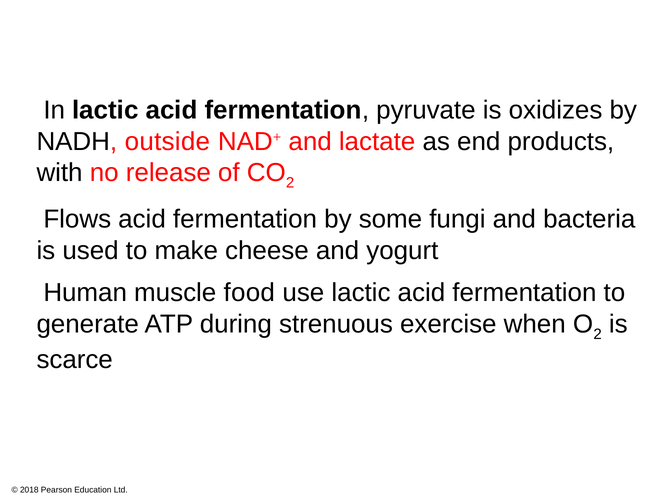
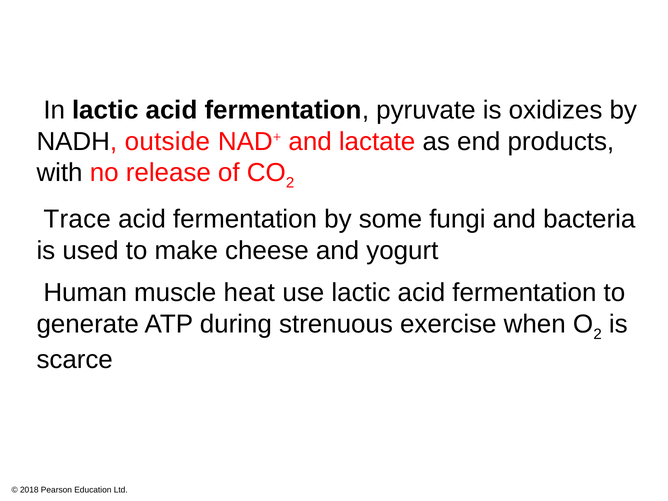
Flows: Flows -> Trace
food: food -> heat
